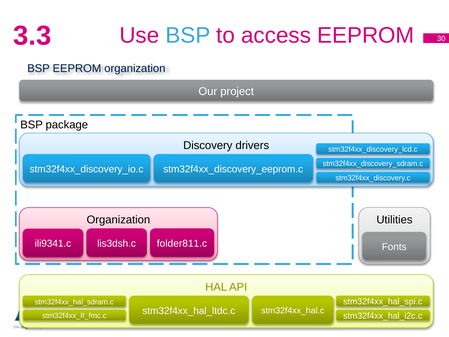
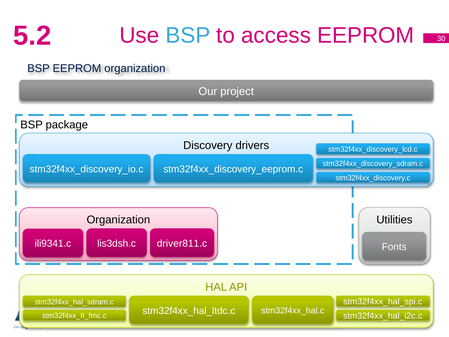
3.3: 3.3 -> 5.2
folder811.c: folder811.c -> driver811.c
